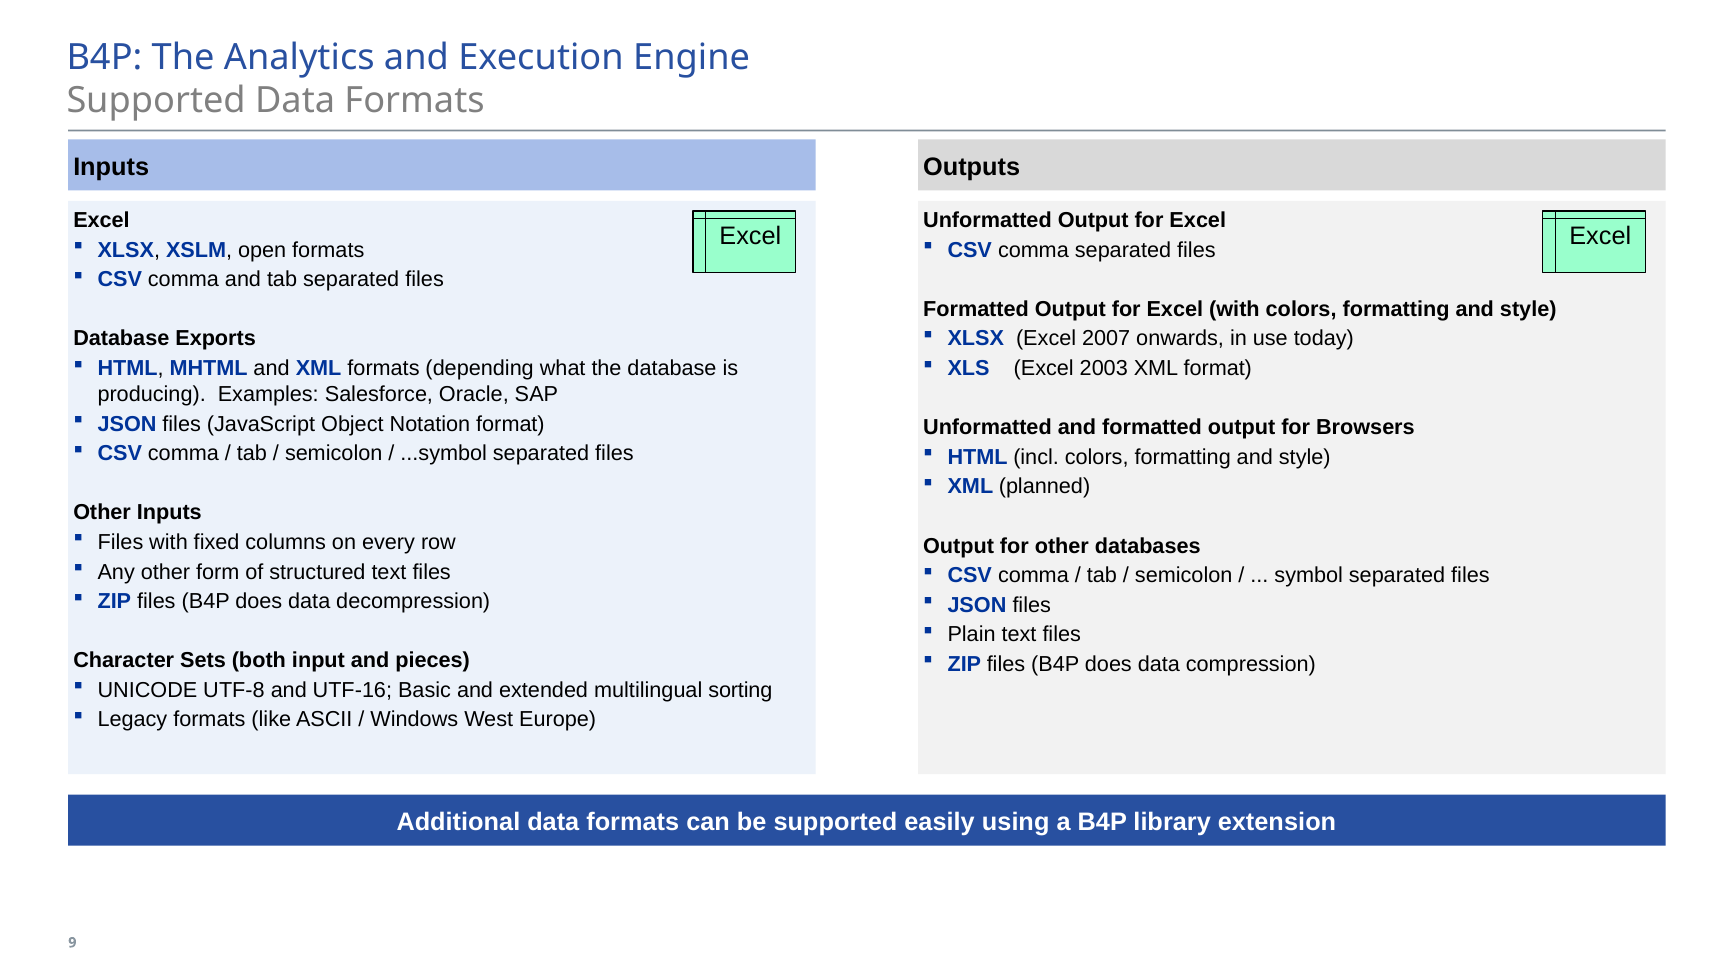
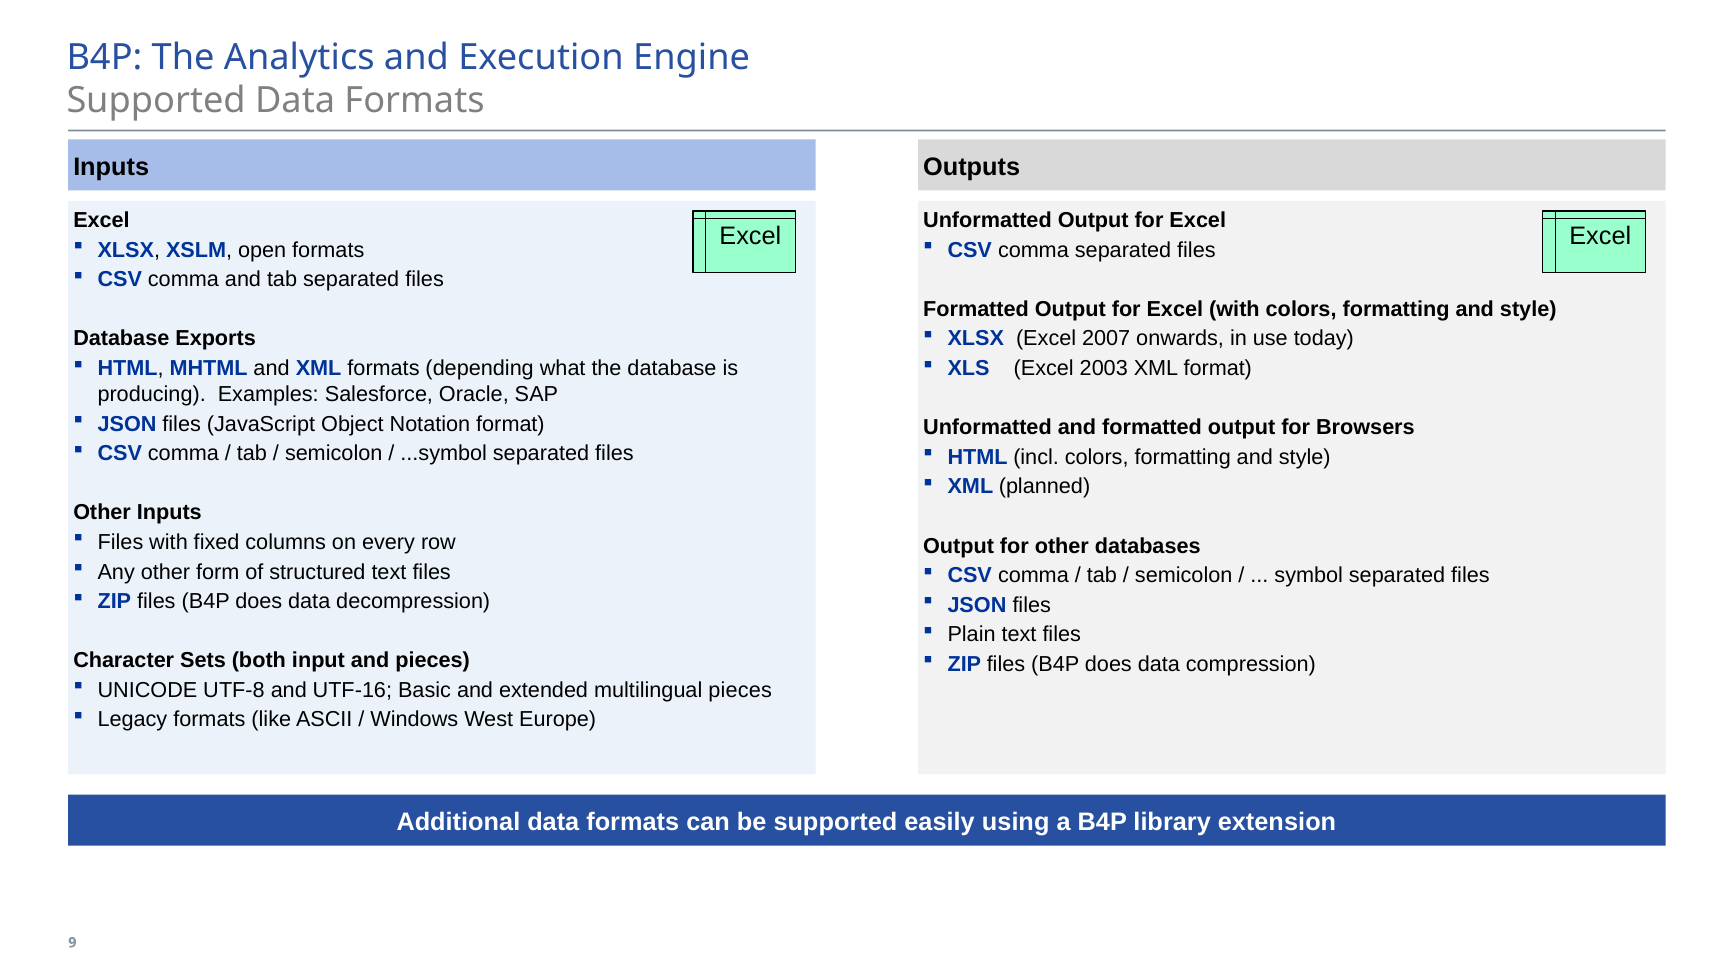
multilingual sorting: sorting -> pieces
